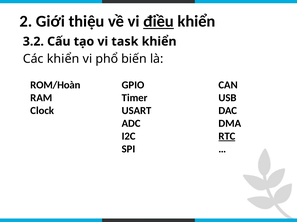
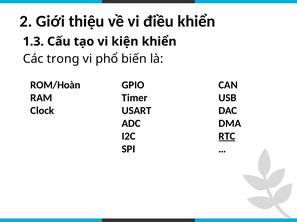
điều underline: present -> none
3.2: 3.2 -> 1.3
task: task -> kiện
Các khiển: khiển -> trong
